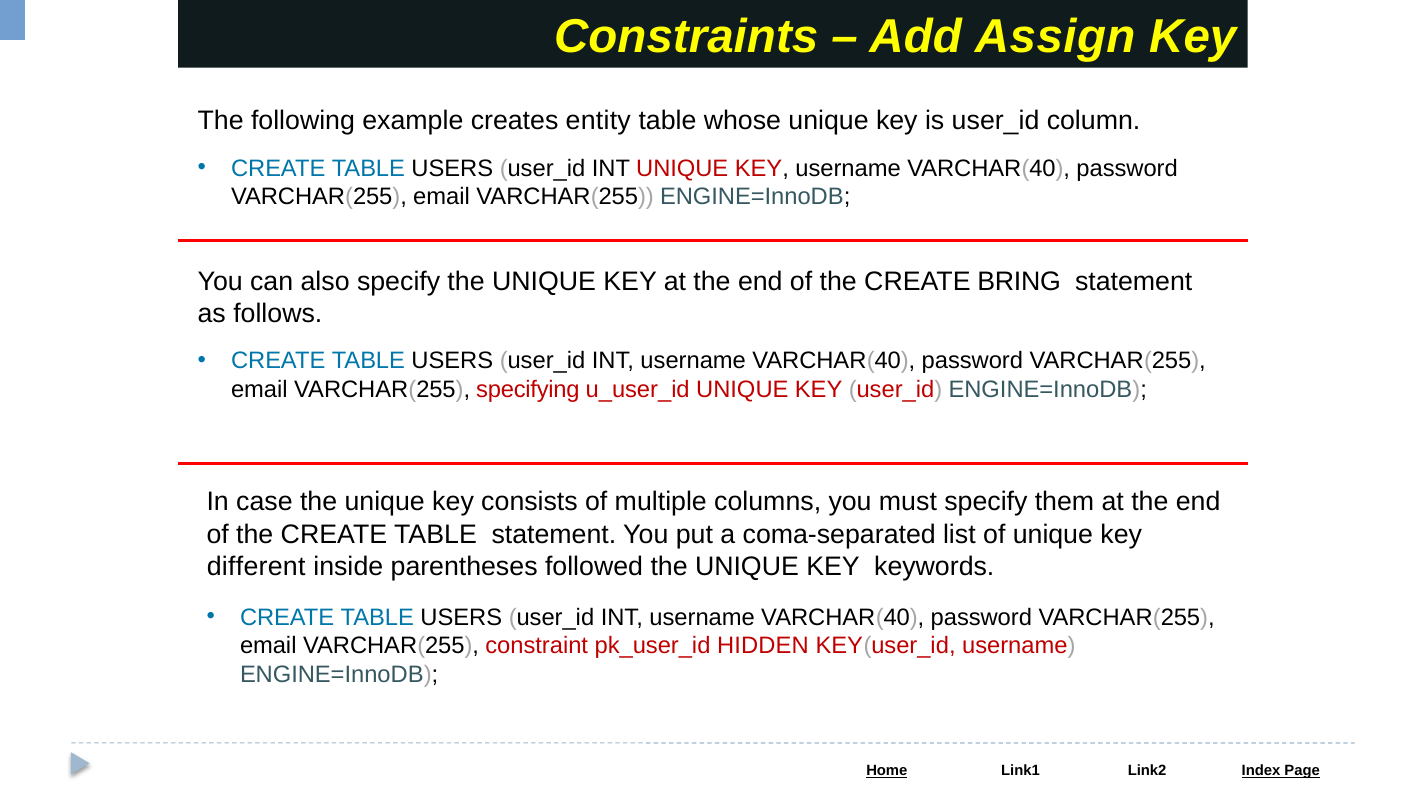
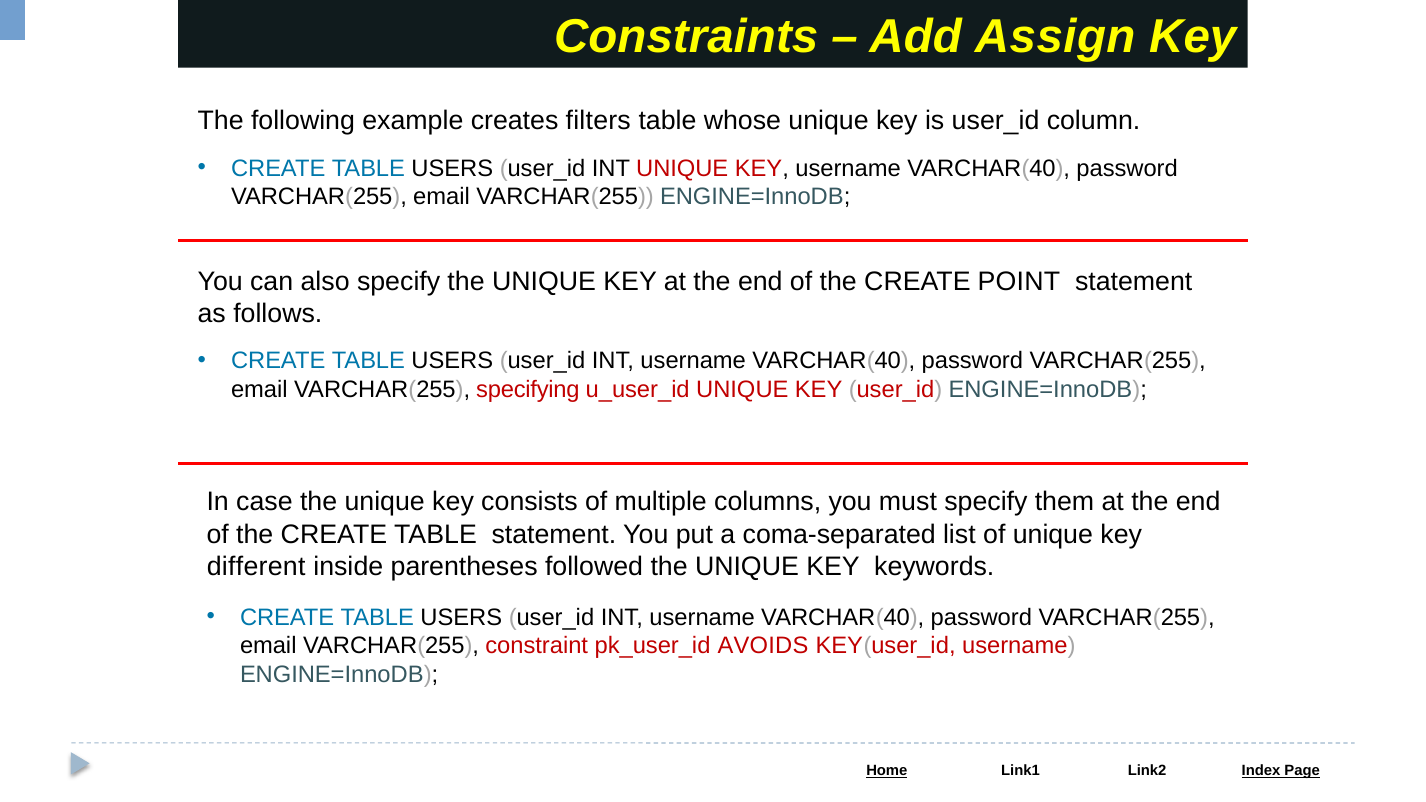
entity: entity -> filters
BRING: BRING -> POINT
HIDDEN: HIDDEN -> AVOIDS
